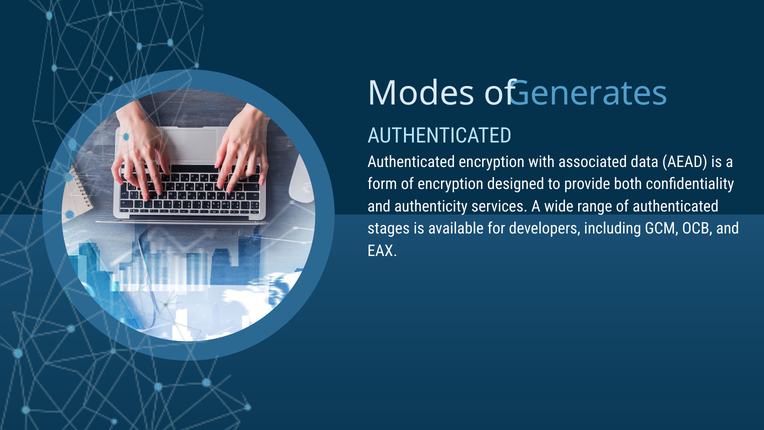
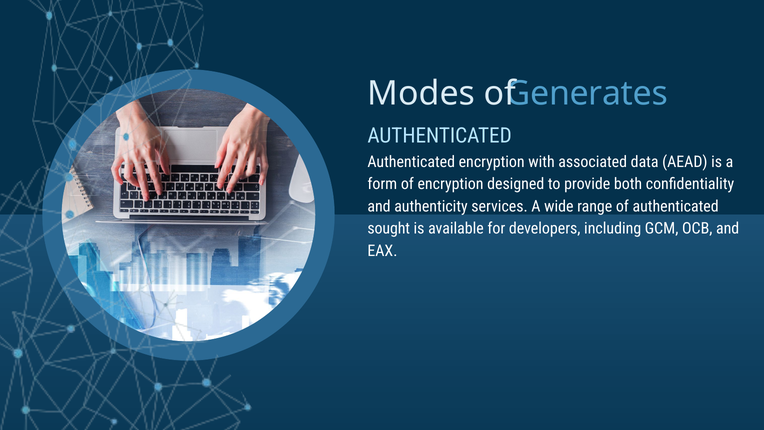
stages: stages -> sought
